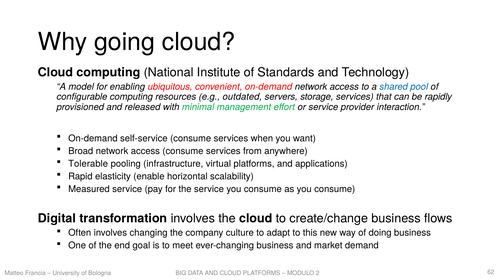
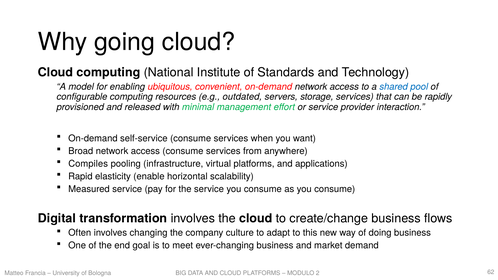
Tolerable: Tolerable -> Compiles
